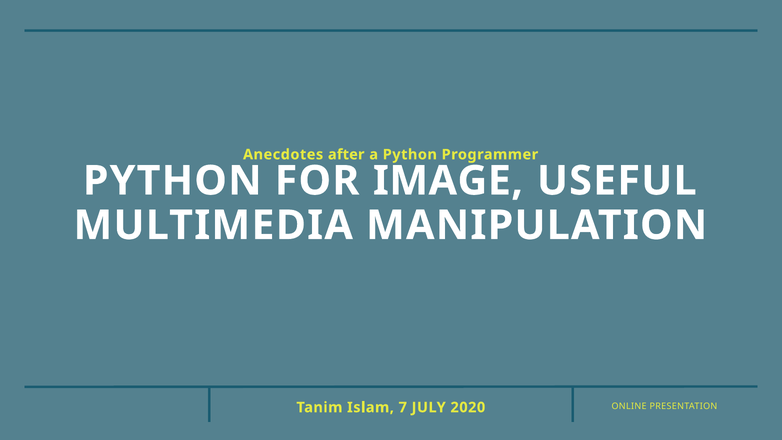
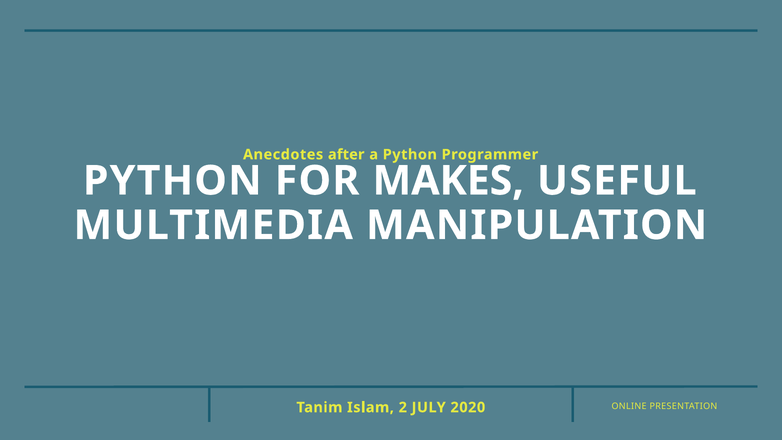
IMAGE: IMAGE -> MAKES
7: 7 -> 2
